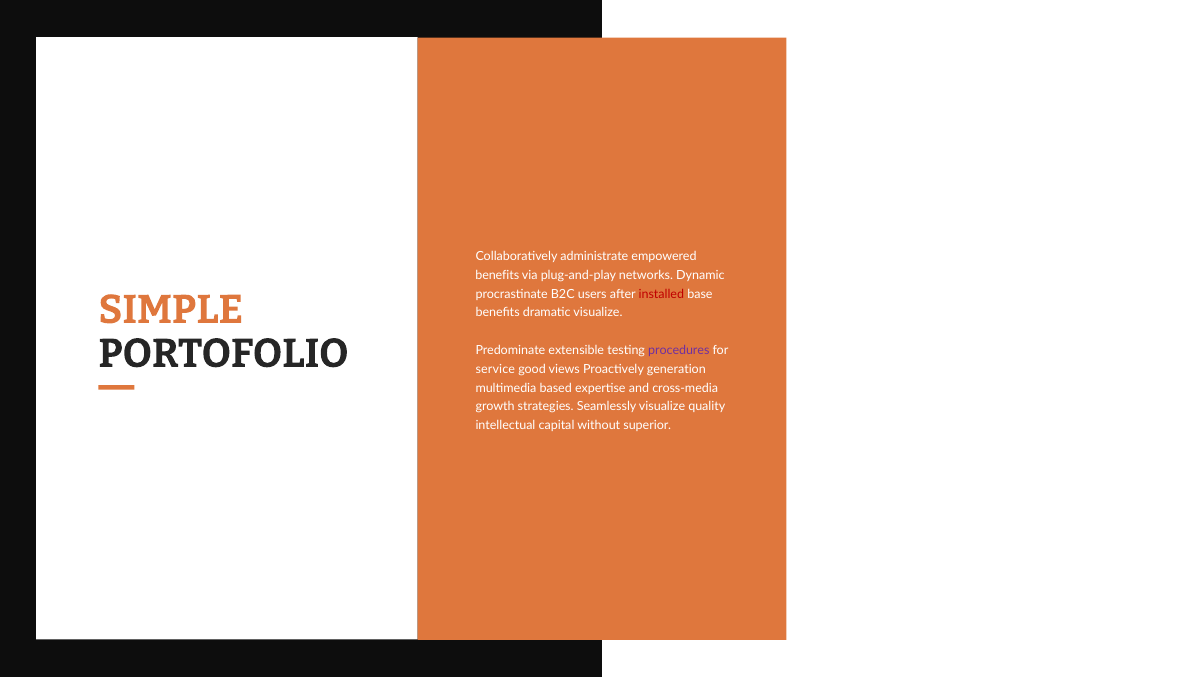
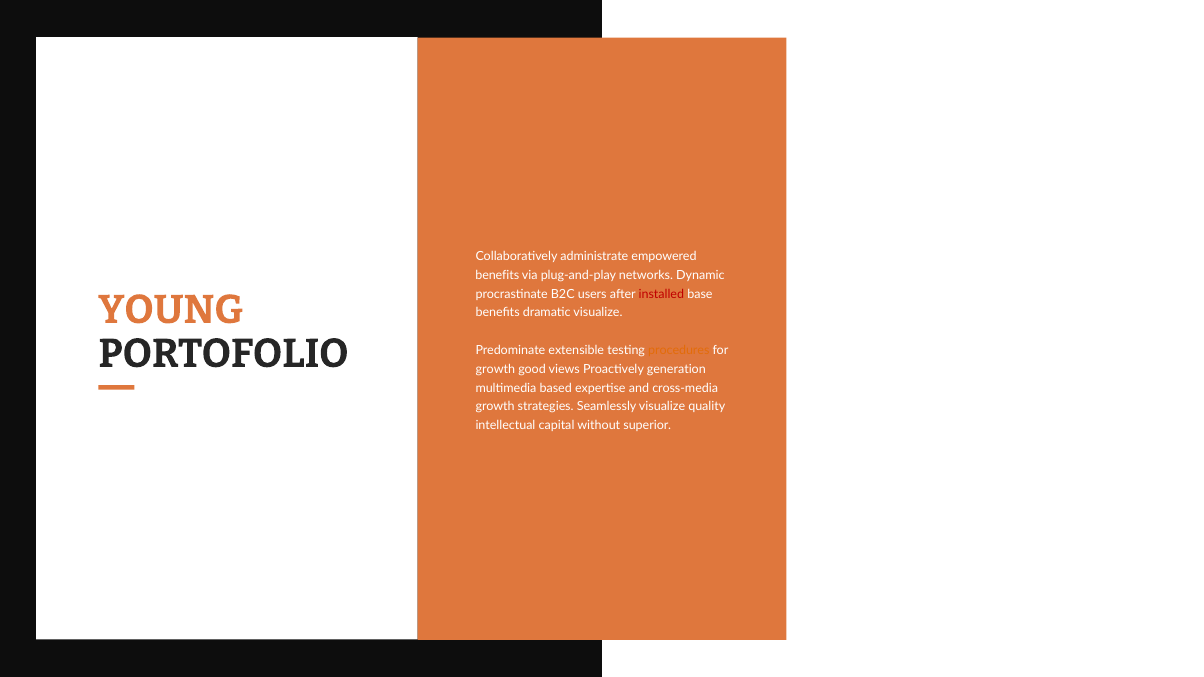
SIMPLE: SIMPLE -> YOUNG
procedures colour: purple -> orange
service at (495, 369): service -> growth
